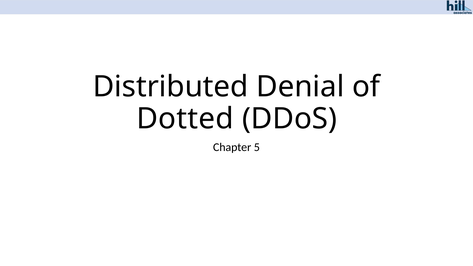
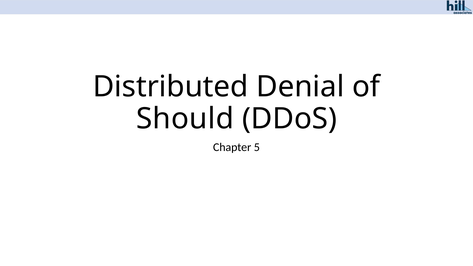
Dotted: Dotted -> Should
